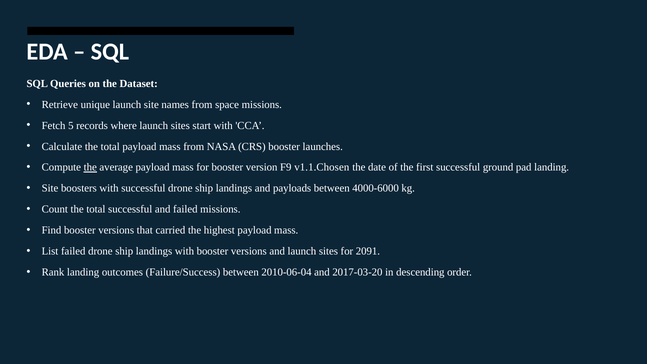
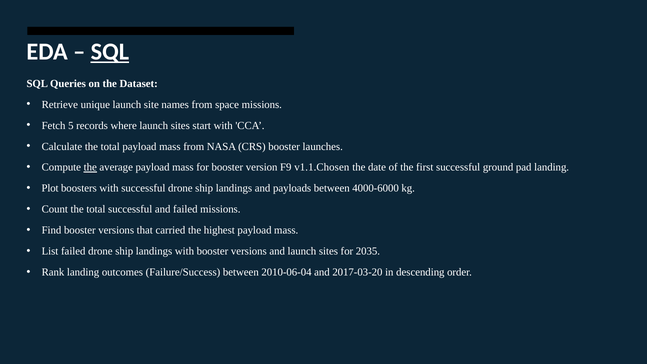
SQL at (110, 52) underline: none -> present
Site at (50, 188): Site -> Plot
2091: 2091 -> 2035
